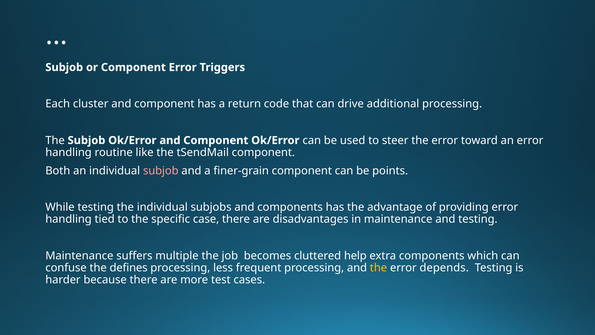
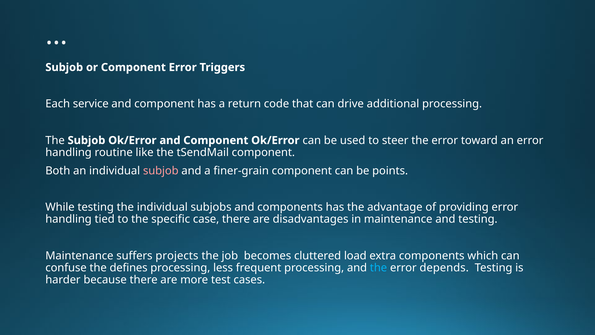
cluster: cluster -> service
multiple: multiple -> projects
help: help -> load
the at (379, 268) colour: yellow -> light blue
